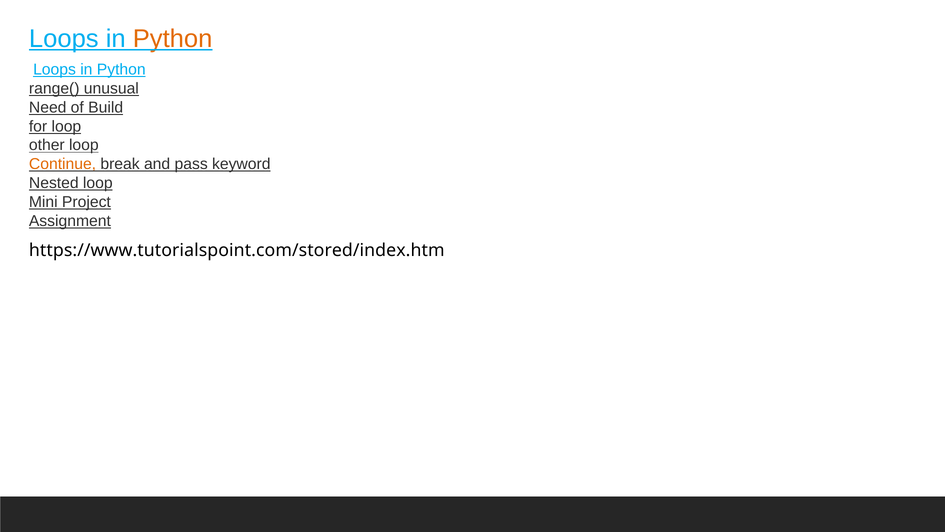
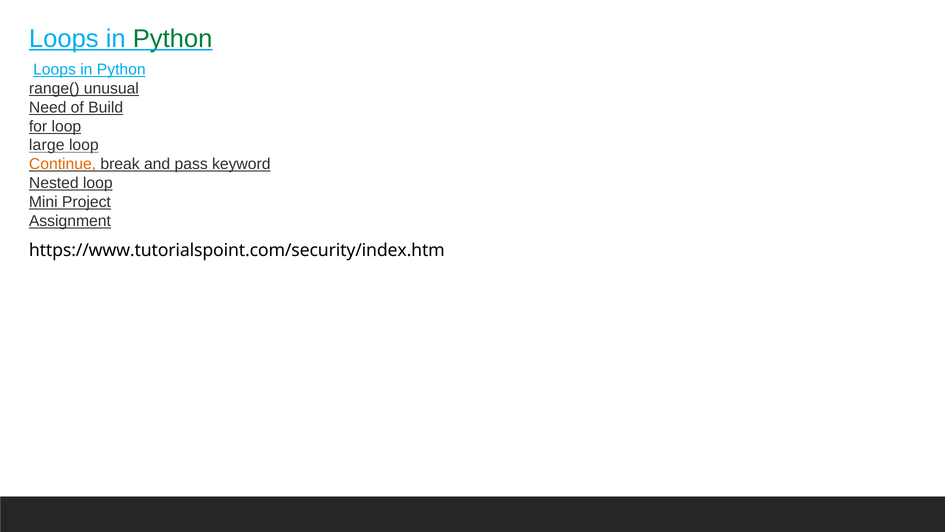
Python at (173, 39) colour: orange -> green
other: other -> large
https://www.tutorialspoint.com/stored/index.htm: https://www.tutorialspoint.com/stored/index.htm -> https://www.tutorialspoint.com/security/index.htm
